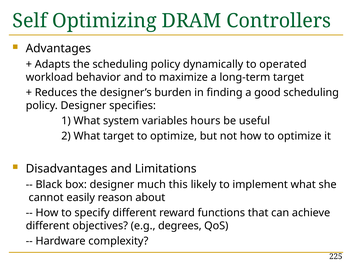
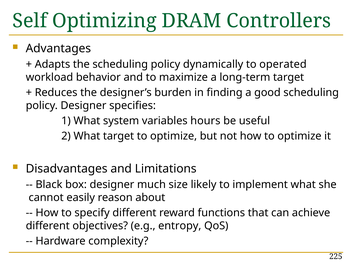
this: this -> size
degrees: degrees -> entropy
